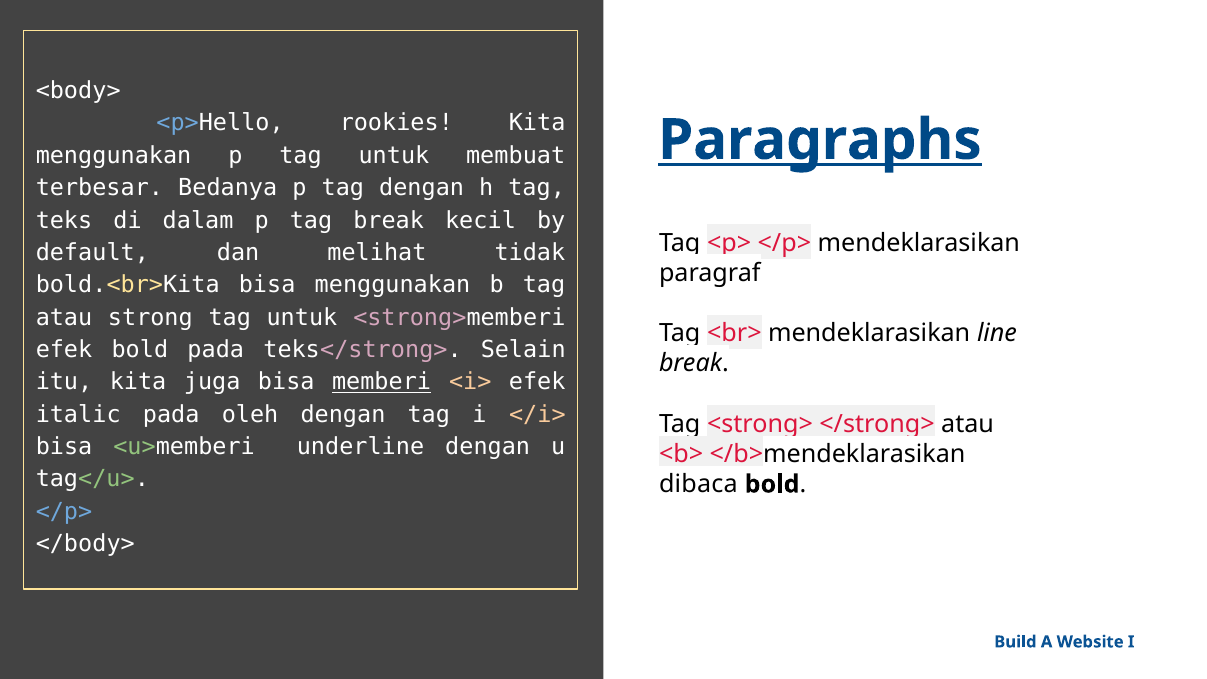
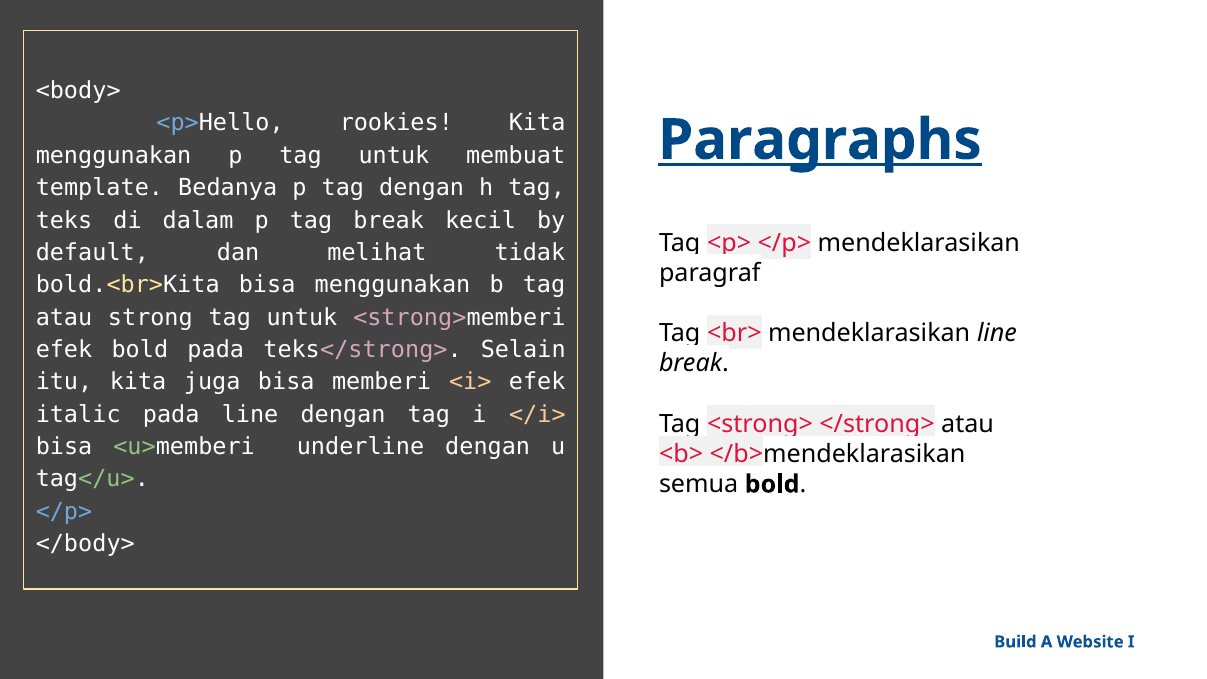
terbesar: terbesar -> template
memberi underline: present -> none
pada oleh: oleh -> line
dibaca: dibaca -> semua
